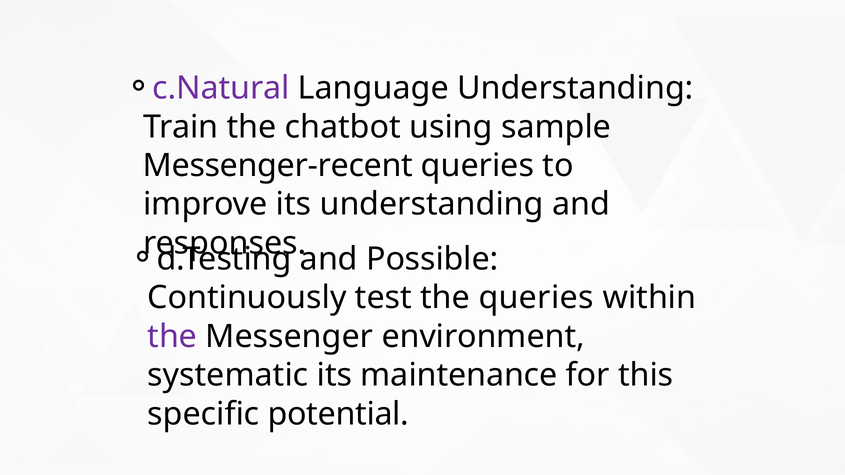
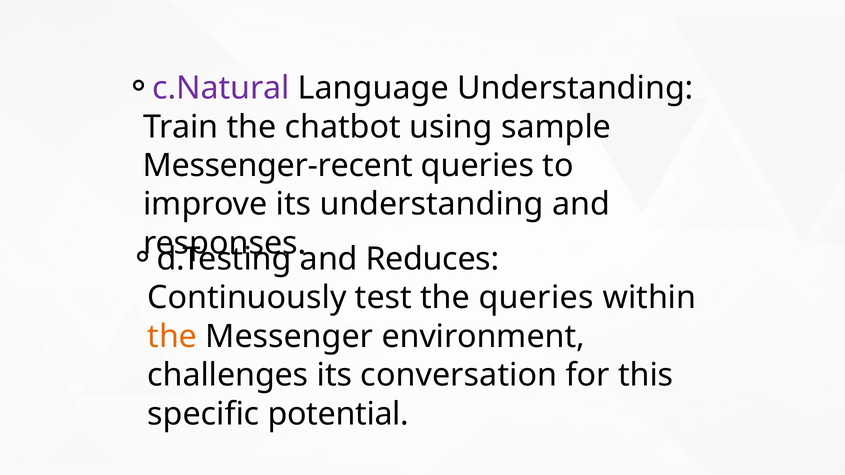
Possible: Possible -> Reduces
the at (172, 337) colour: purple -> orange
systematic: systematic -> challenges
maintenance: maintenance -> conversation
